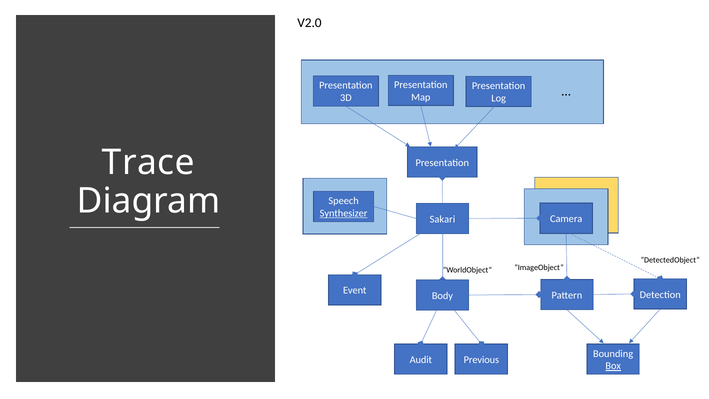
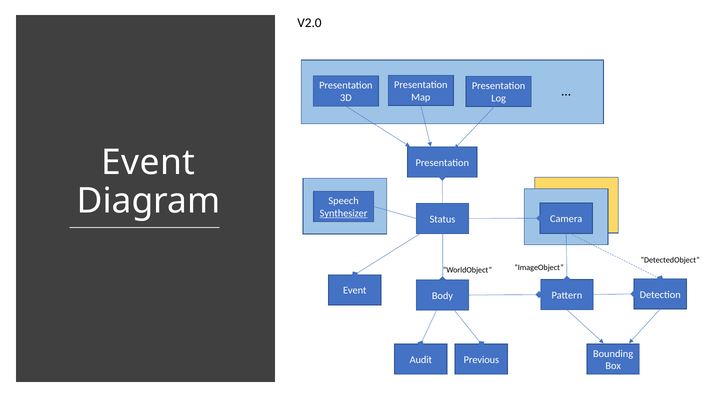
Trace at (148, 163): Trace -> Event
Sakari: Sakari -> Status
Box underline: present -> none
